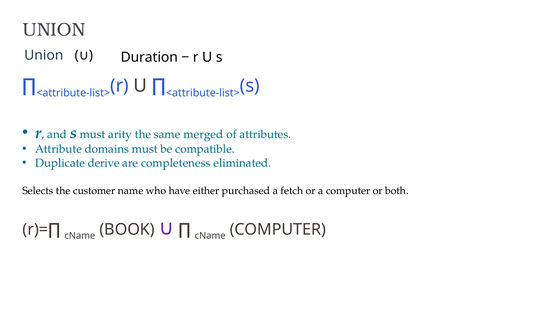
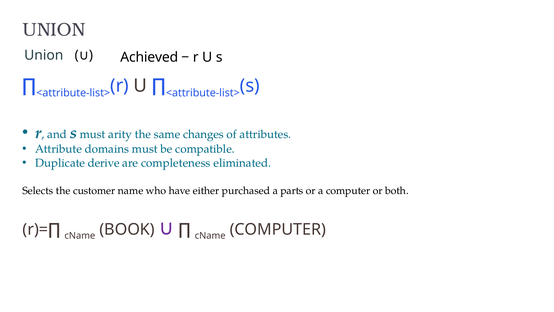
Duration: Duration -> Achieved
merged: merged -> changes
fetch: fetch -> parts
